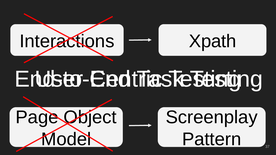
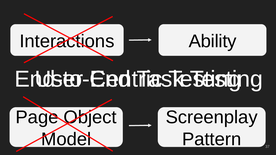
Xpath: Xpath -> Ability
